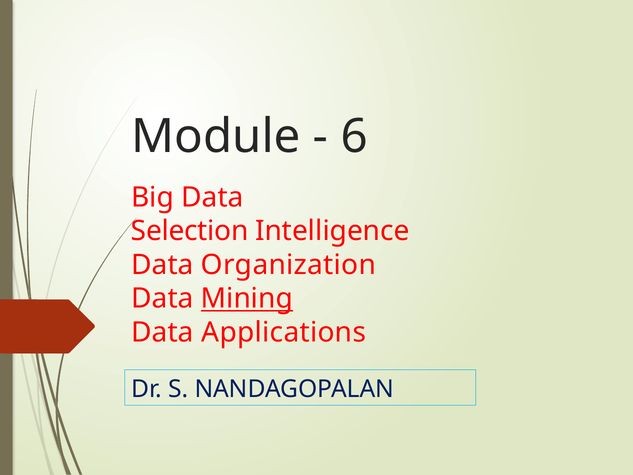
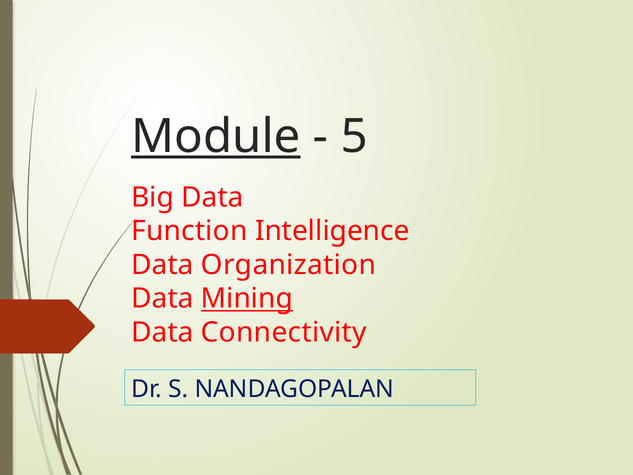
Module underline: none -> present
6: 6 -> 5
Selection: Selection -> Function
Applications: Applications -> Connectivity
